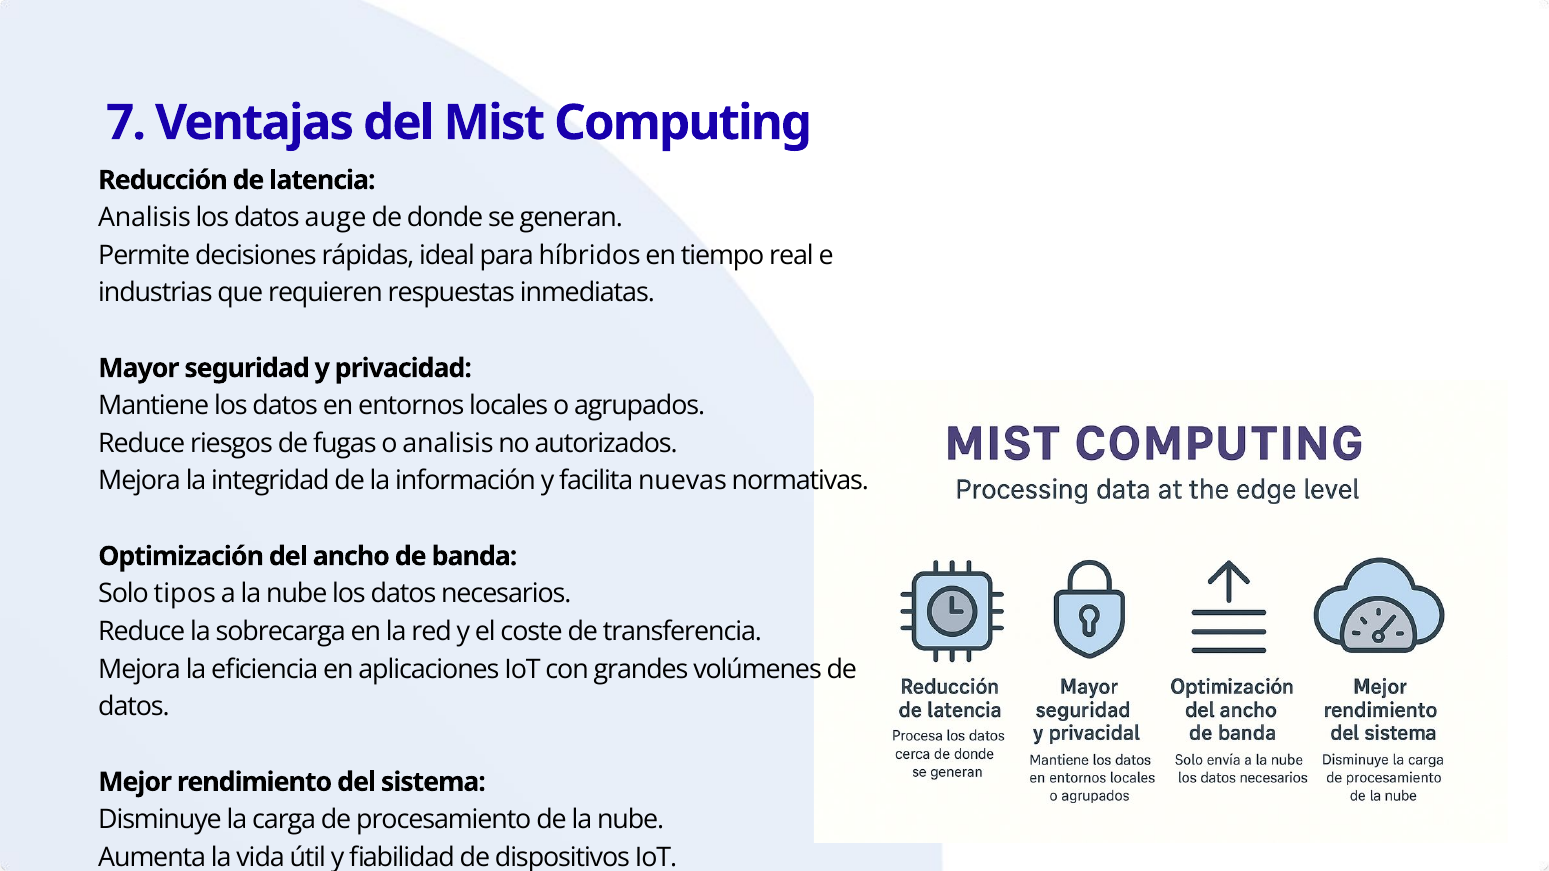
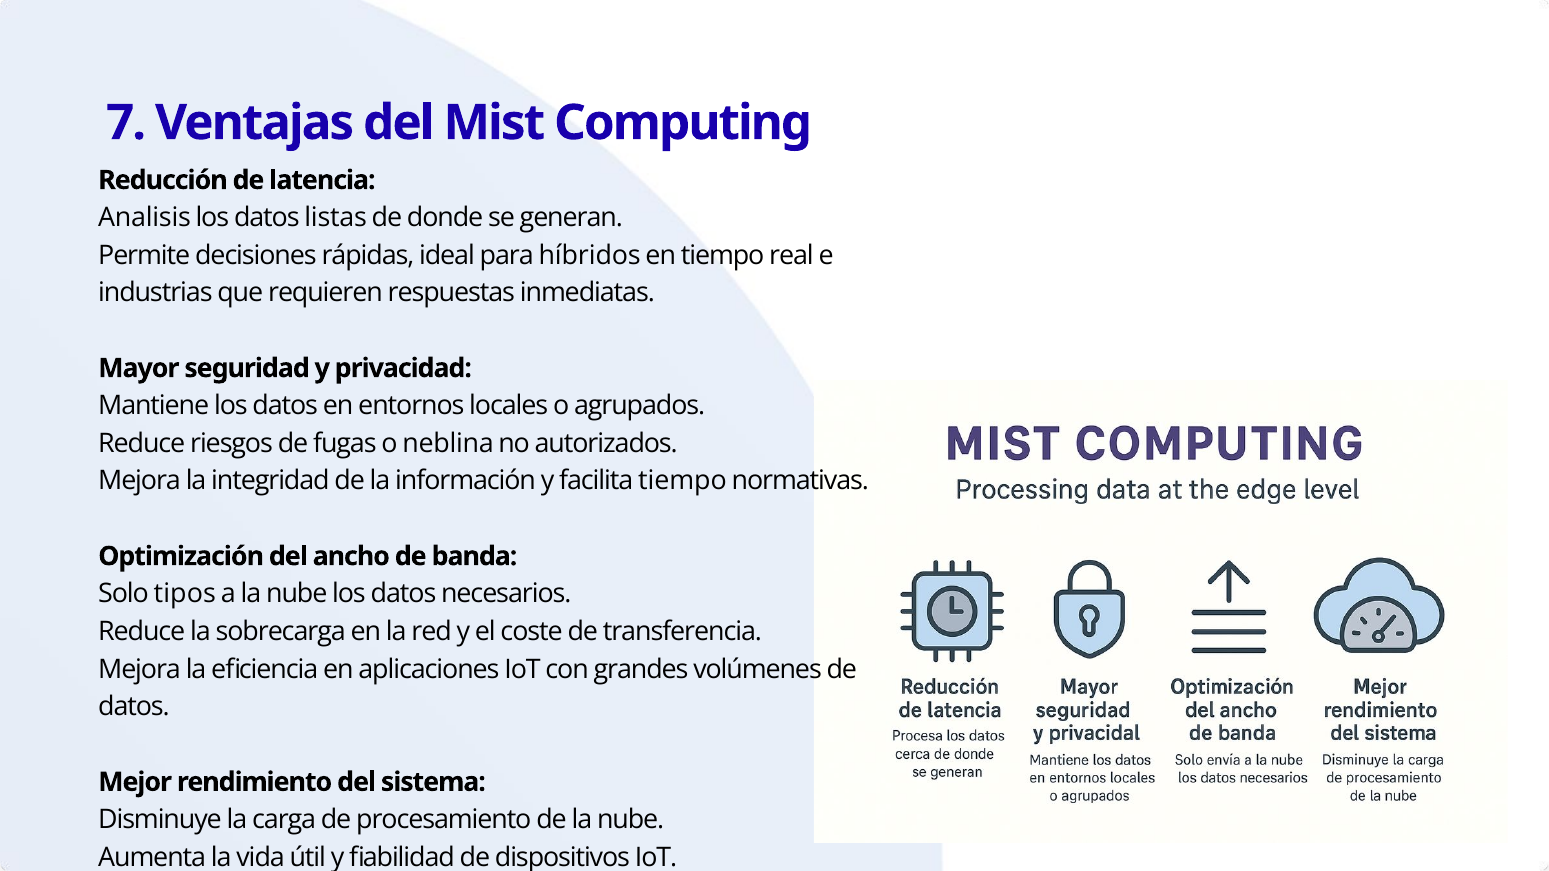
auge: auge -> listas
o analisis: analisis -> neblina
facilita nuevas: nuevas -> tiempo
